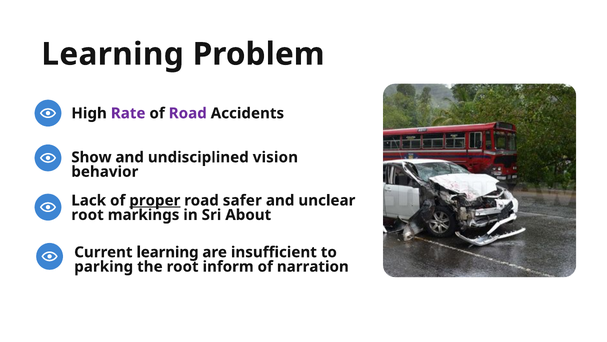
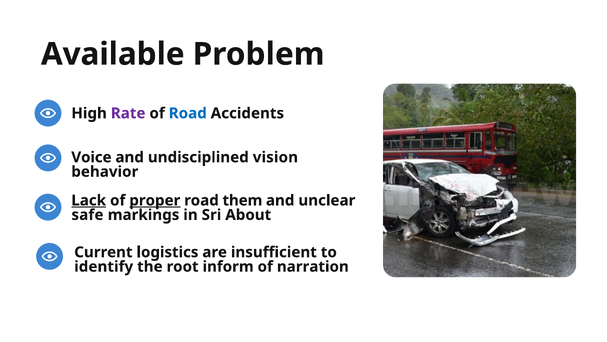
Learning at (113, 54): Learning -> Available
Road at (188, 113) colour: purple -> blue
Show: Show -> Voice
Lack underline: none -> present
safer: safer -> them
root at (88, 215): root -> safe
Current learning: learning -> logistics
parking: parking -> identify
